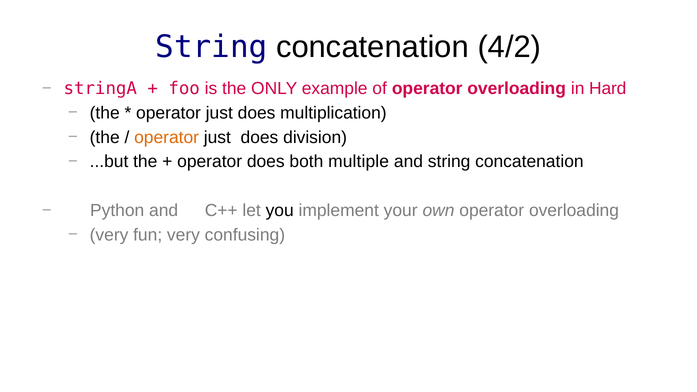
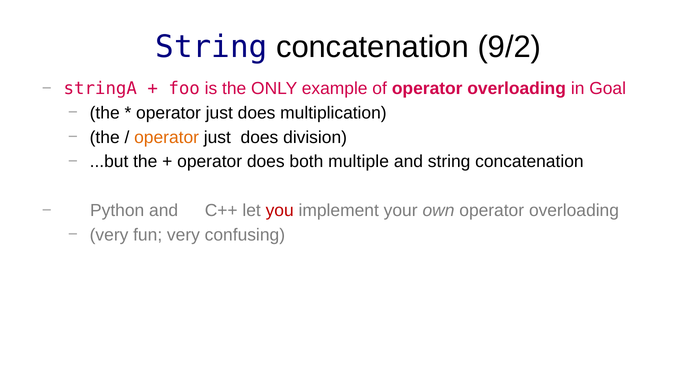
4/2: 4/2 -> 9/2
Hard: Hard -> Goal
you colour: black -> red
